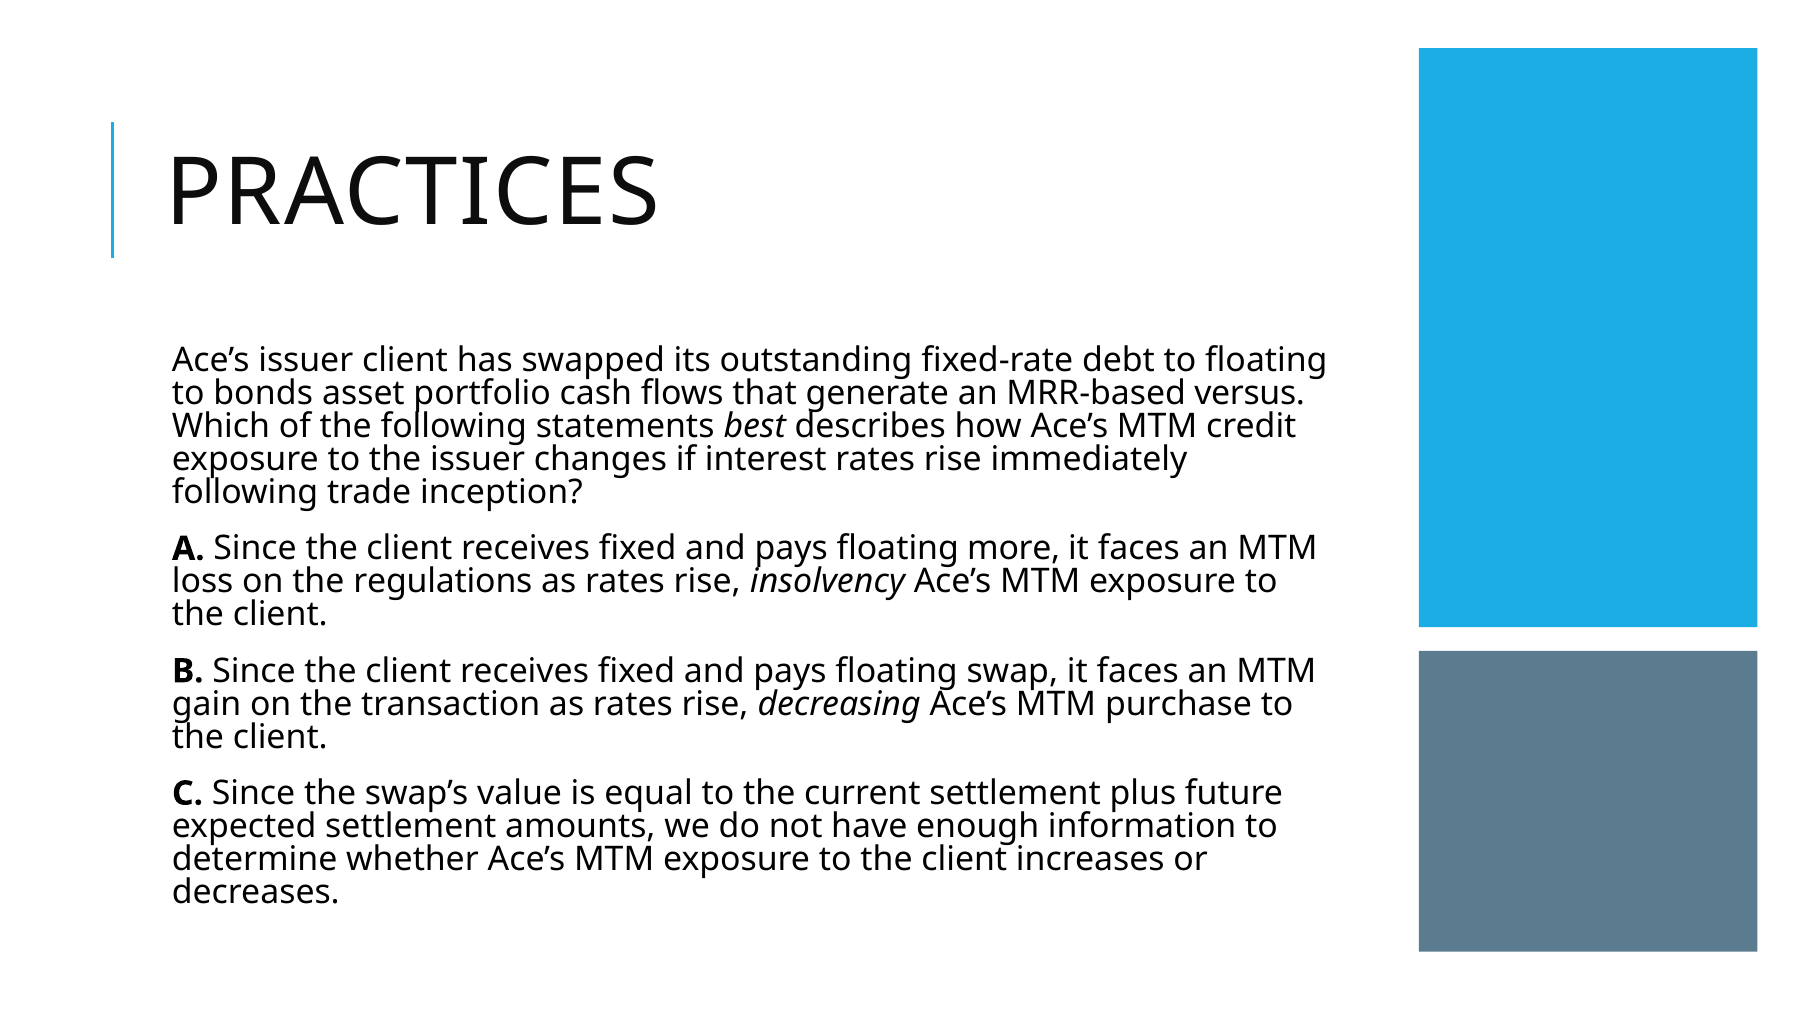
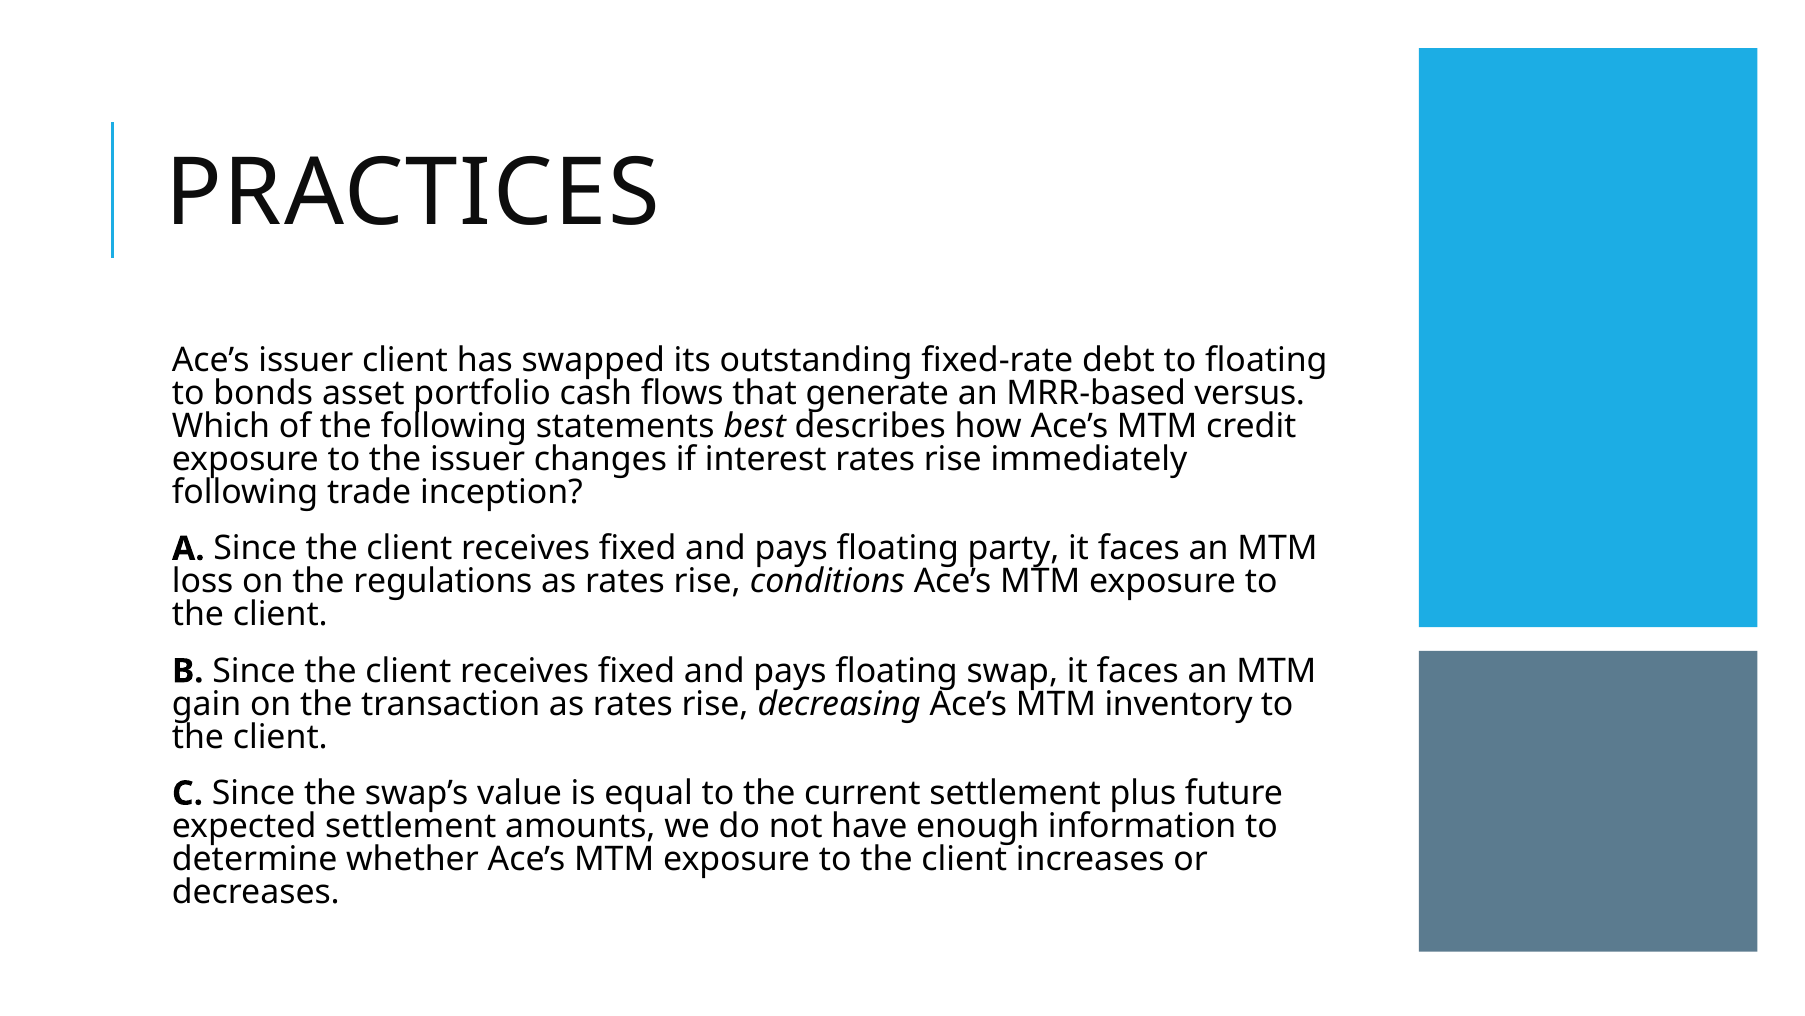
more: more -> party
insolvency: insolvency -> conditions
purchase: purchase -> inventory
